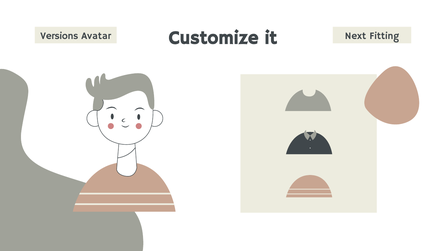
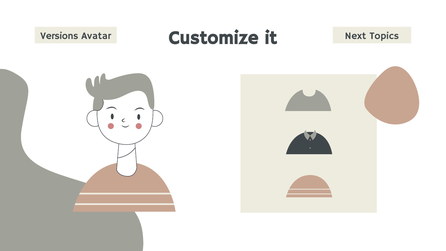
Fitting: Fitting -> Topics
